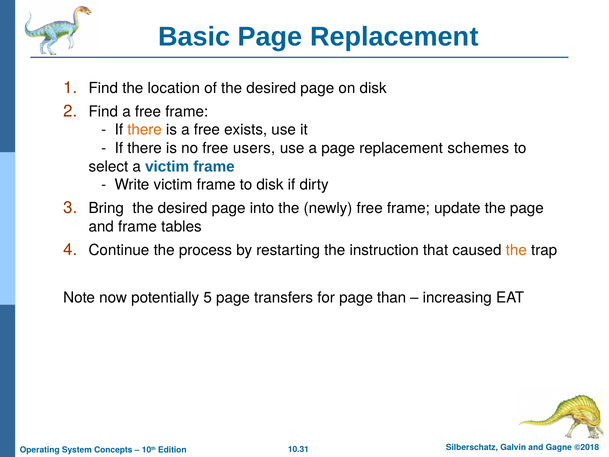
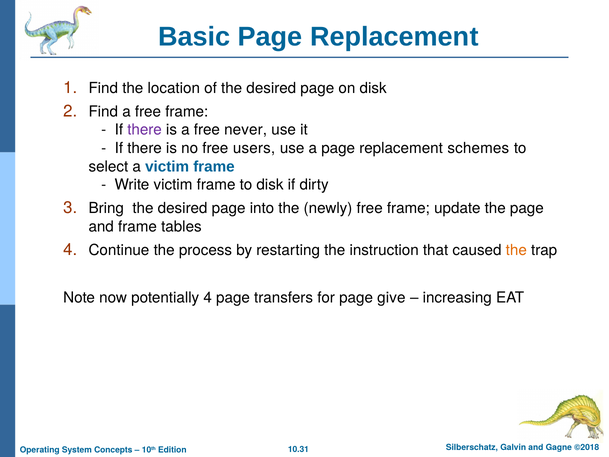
there at (145, 130) colour: orange -> purple
exists: exists -> never
potentially 5: 5 -> 4
than: than -> give
